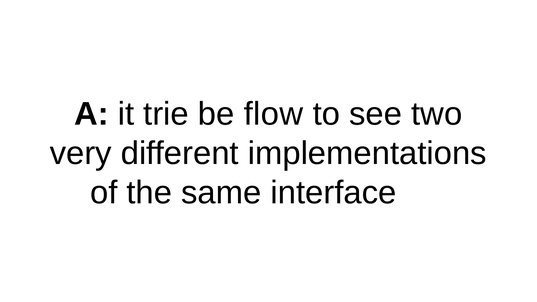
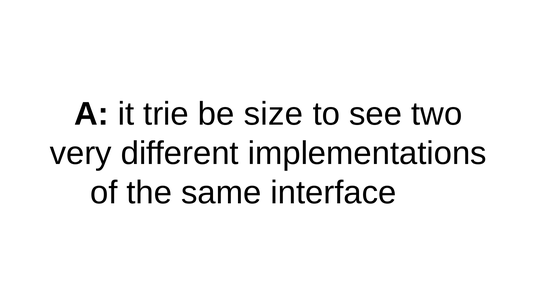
flow: flow -> size
